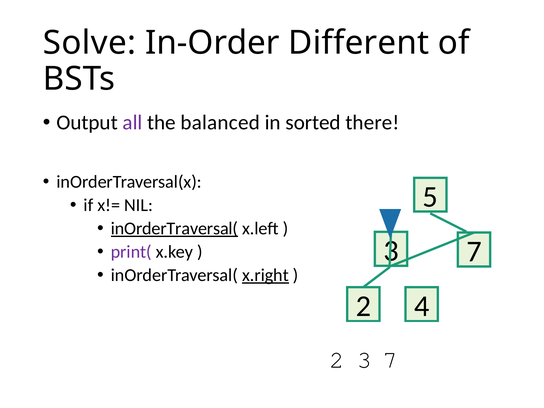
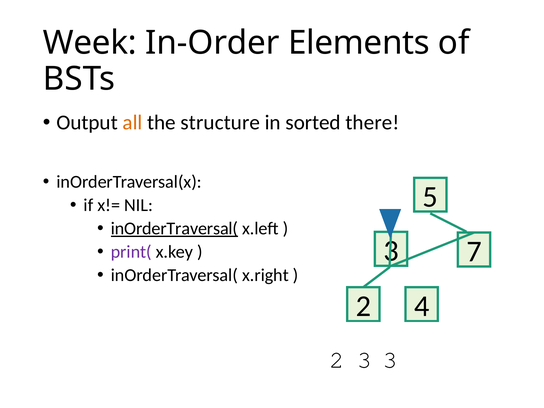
Solve: Solve -> Week
Different: Different -> Elements
all colour: purple -> orange
balanced: balanced -> structure
x.right underline: present -> none
3 7: 7 -> 3
